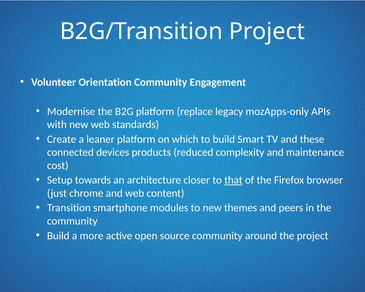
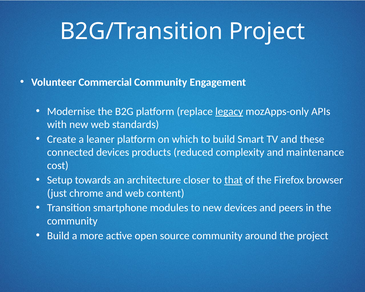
Orientation: Orientation -> Commercial
legacy underline: none -> present
new themes: themes -> devices
